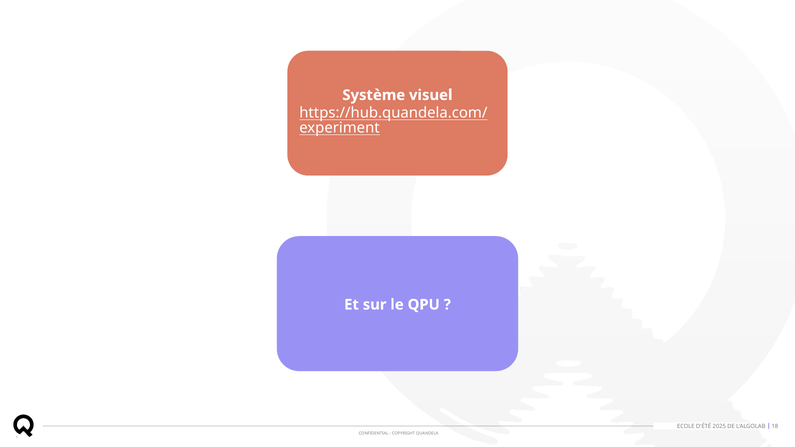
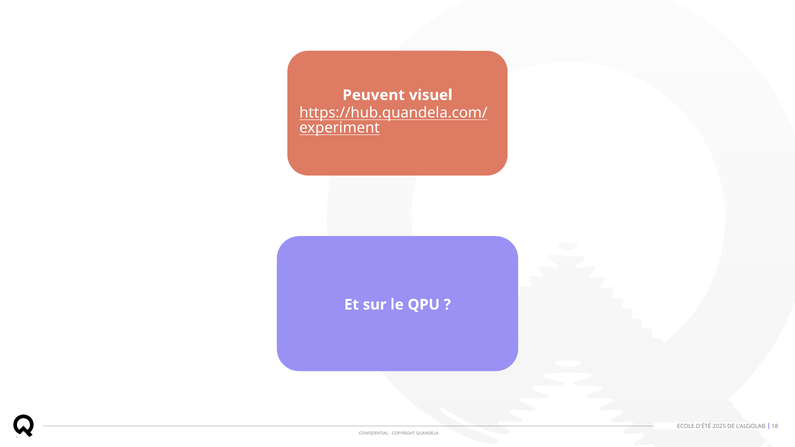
Système: Système -> Peuvent
